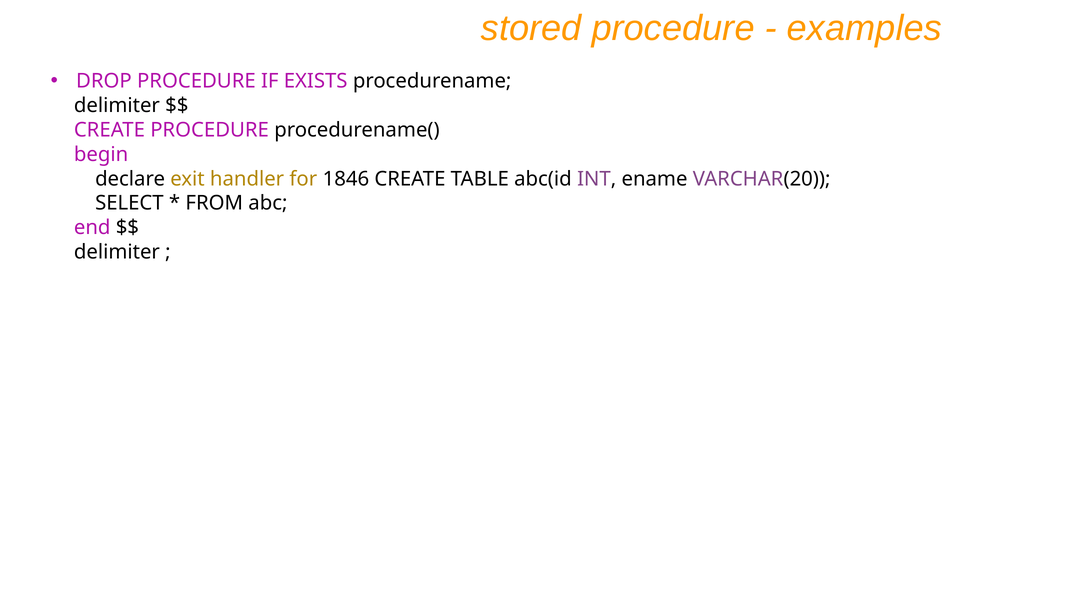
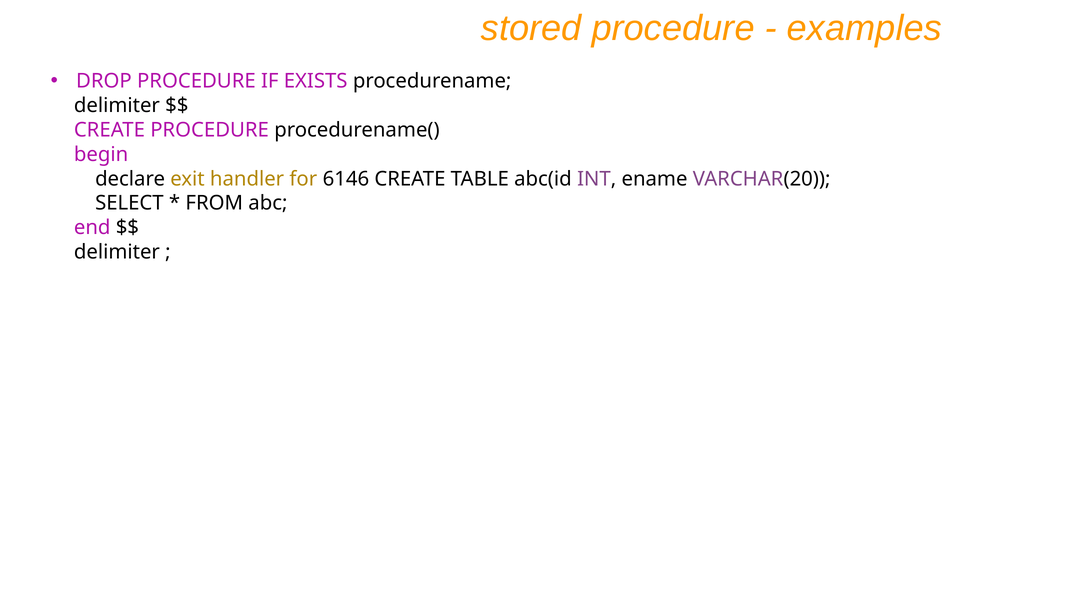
1846: 1846 -> 6146
